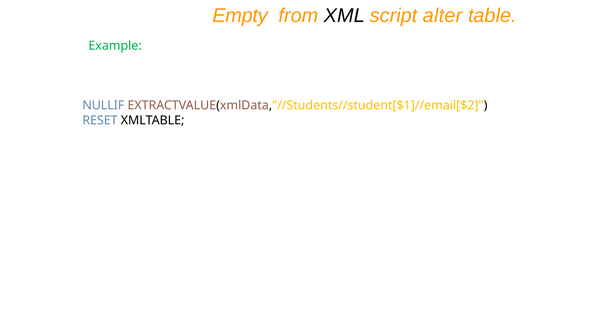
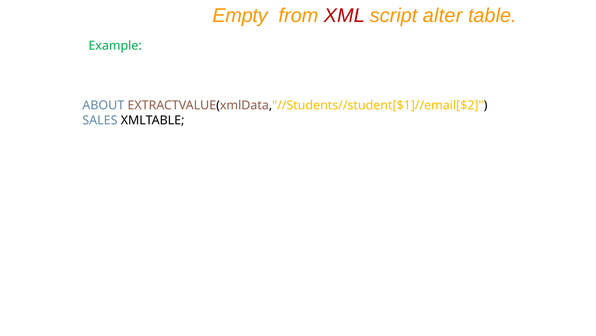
XML colour: black -> red
NULLIF: NULLIF -> ABOUT
RESET: RESET -> SALES
